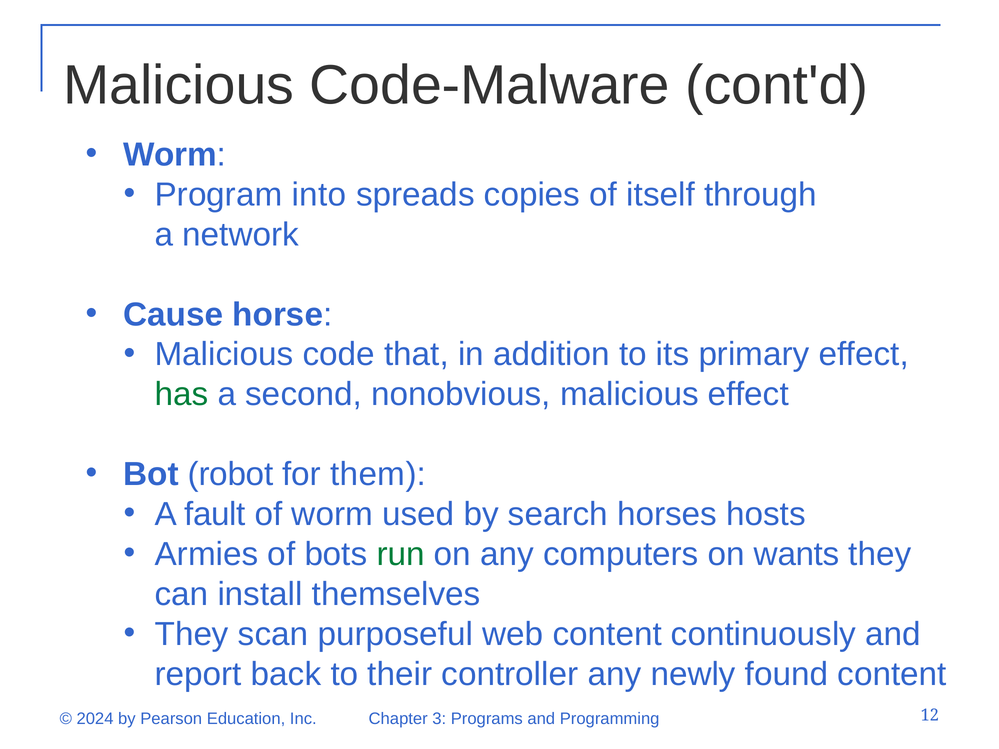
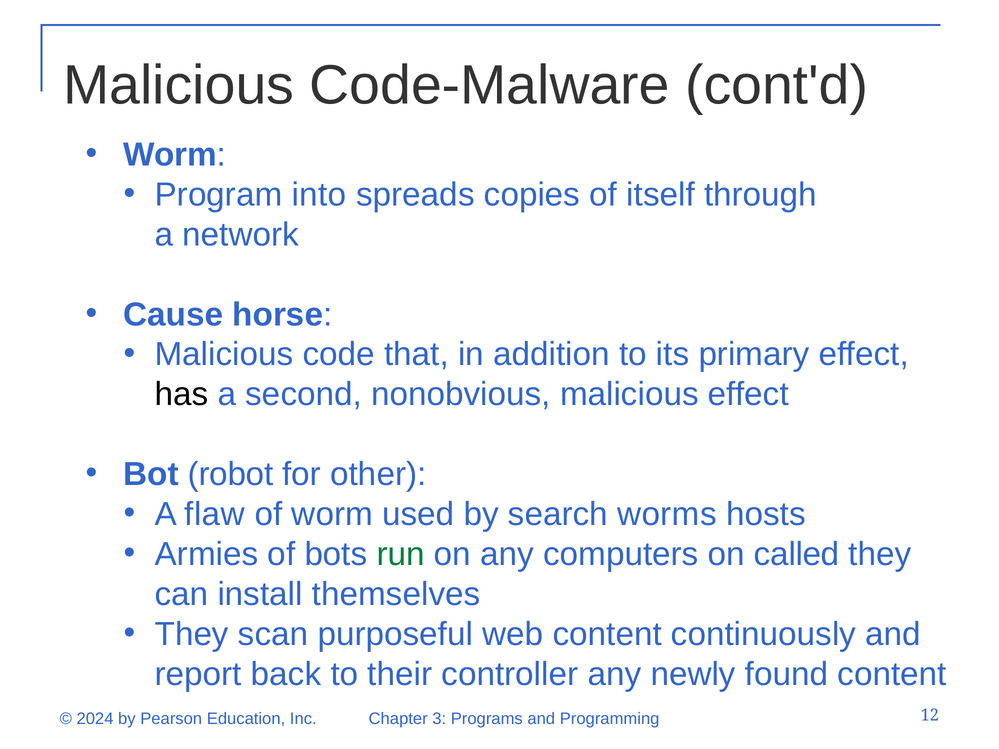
has colour: green -> black
them: them -> other
fault: fault -> flaw
horses: horses -> worms
wants: wants -> called
